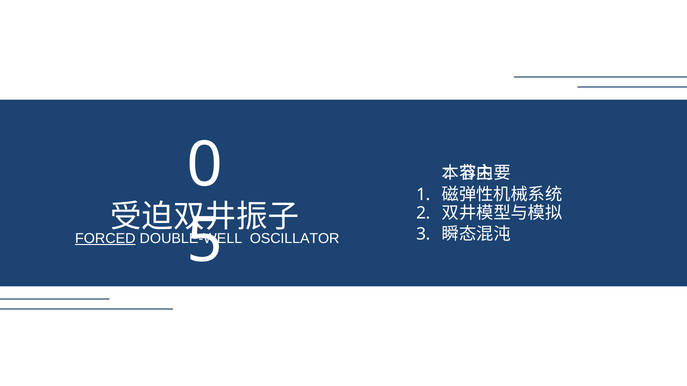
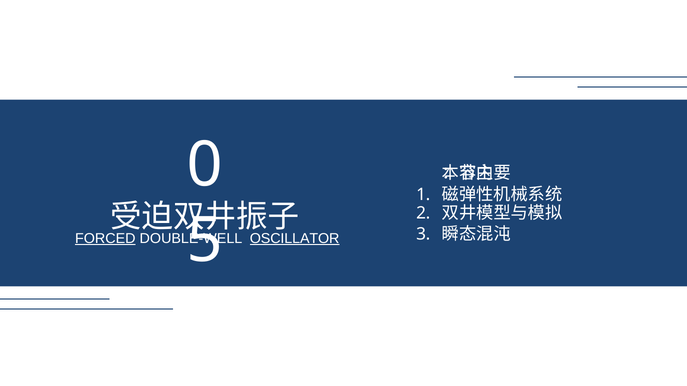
OSCILLATOR underline: none -> present
